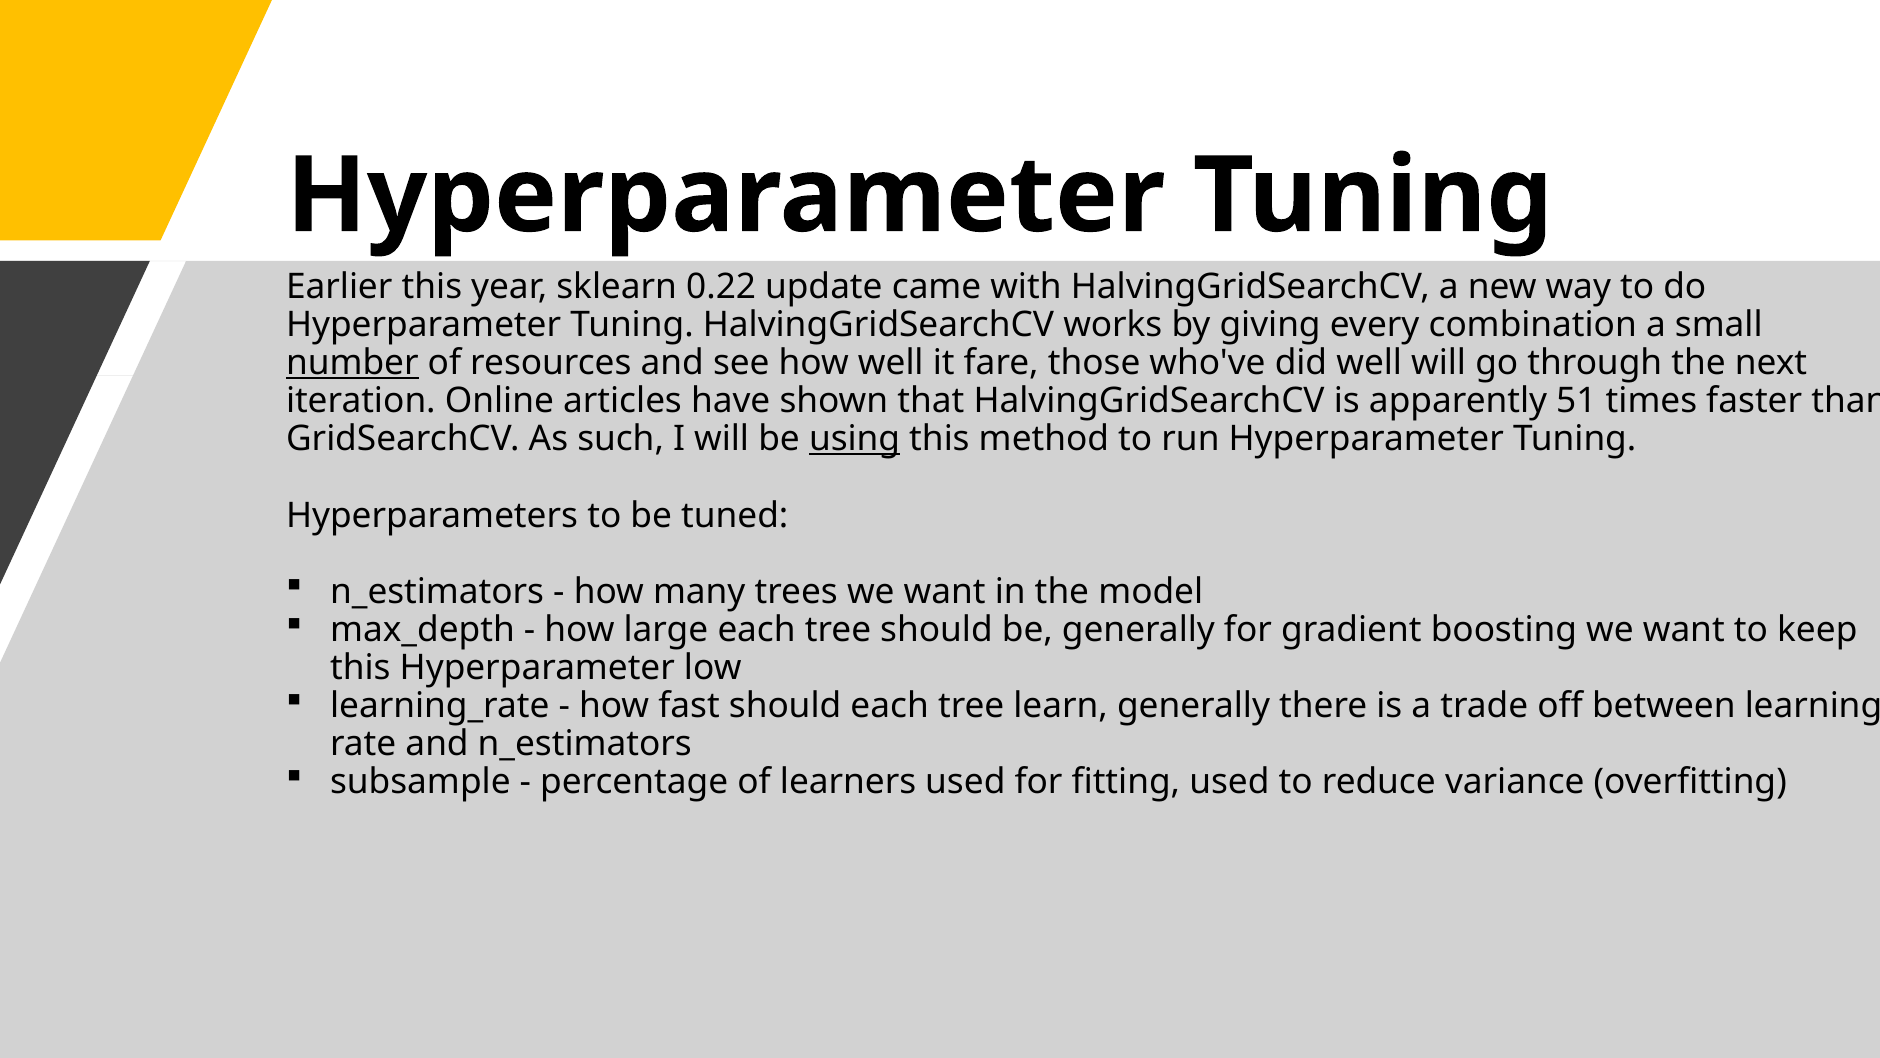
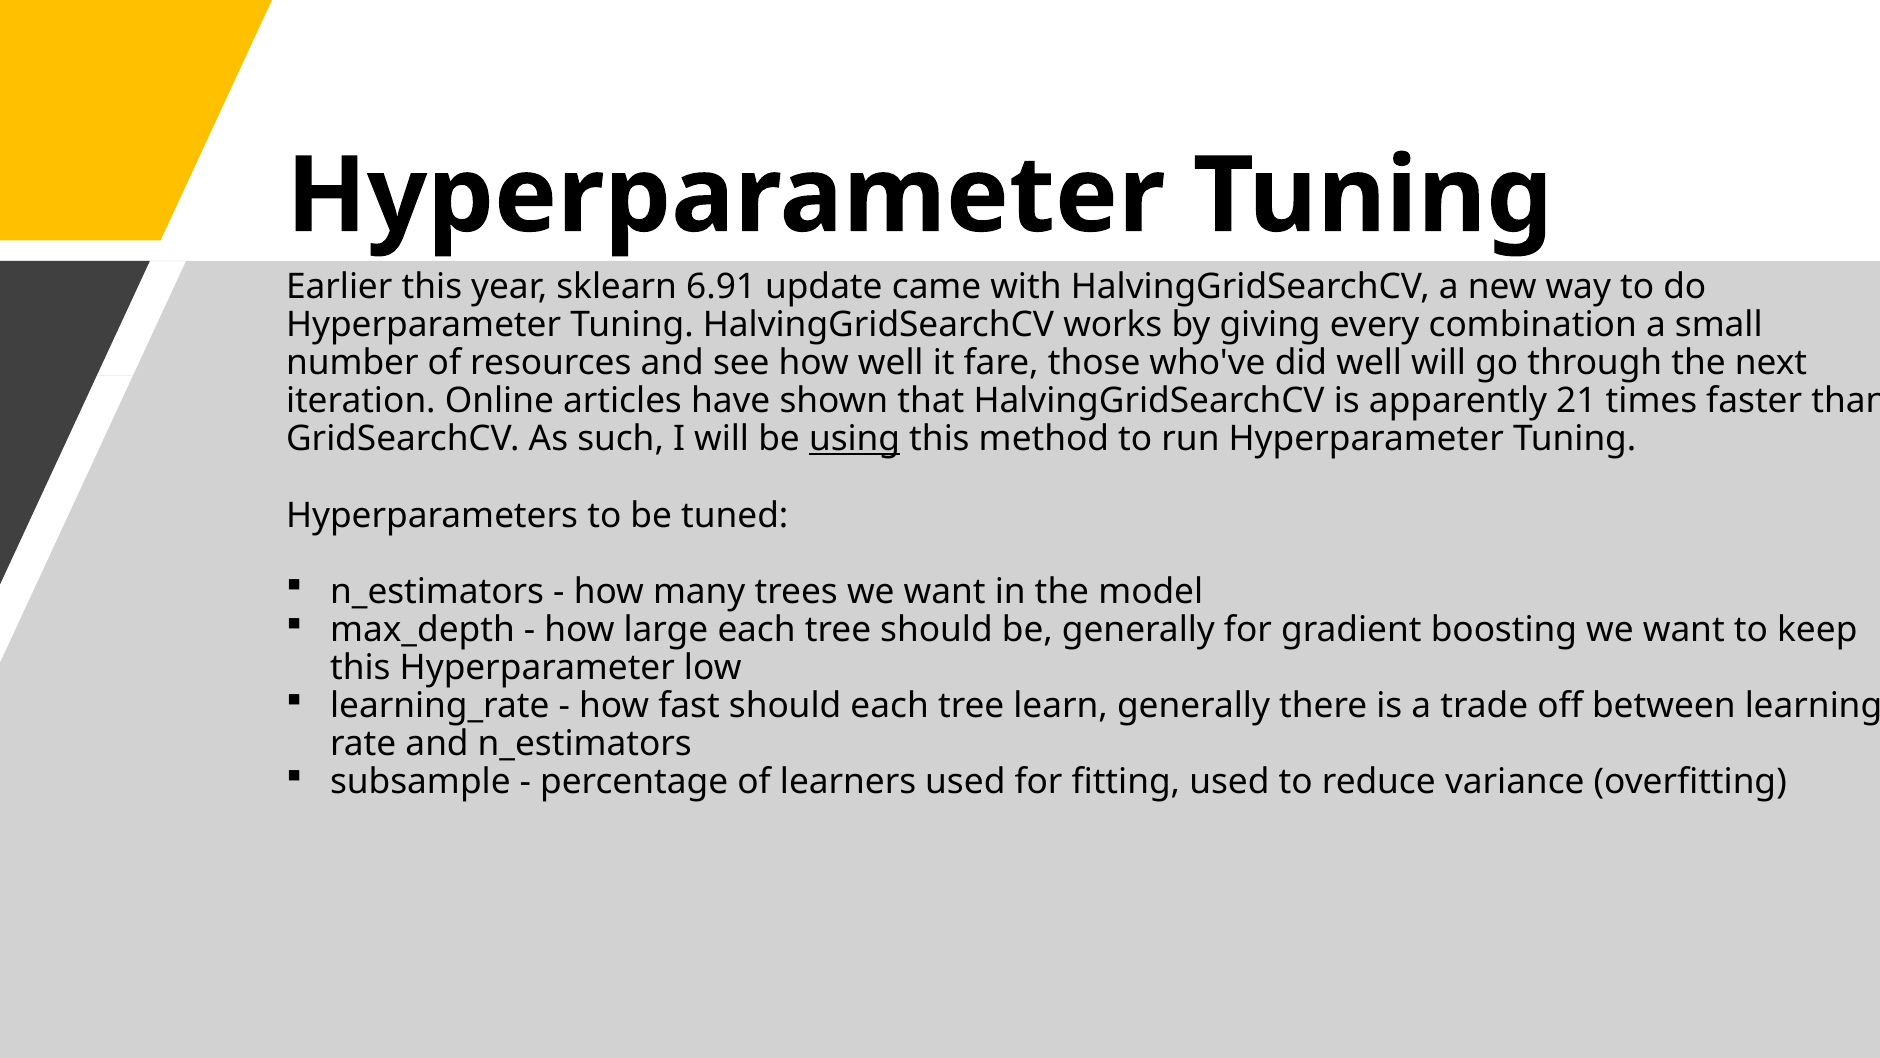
0.22: 0.22 -> 6.91
number underline: present -> none
51: 51 -> 21
